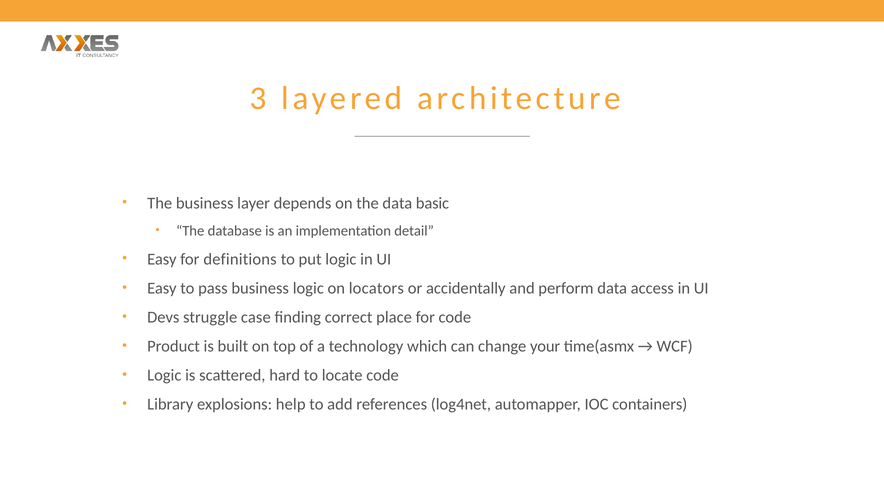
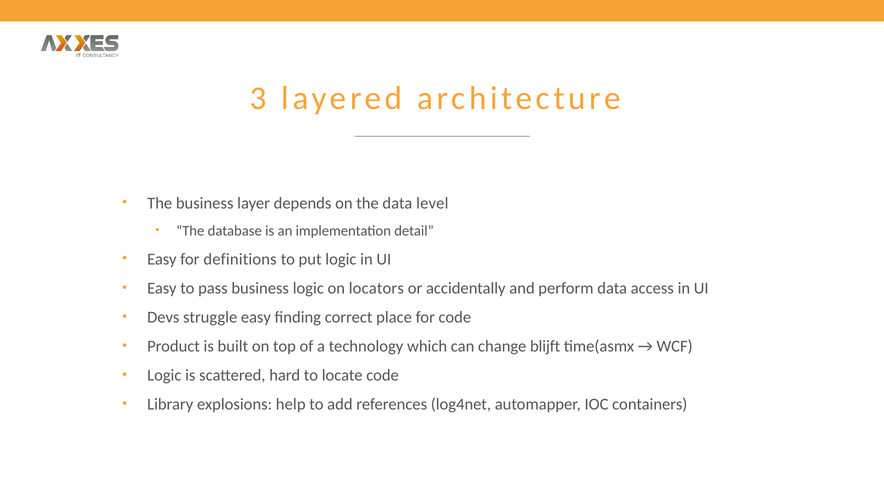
basic: basic -> level
struggle case: case -> easy
your: your -> blijft
